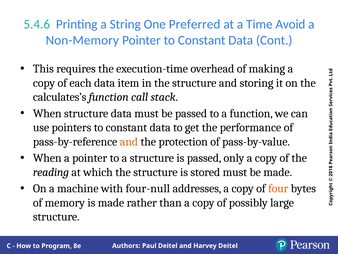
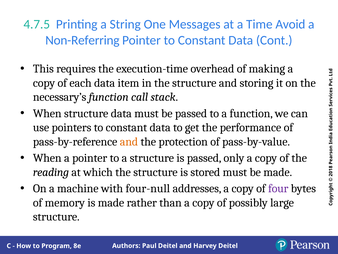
5.4.6: 5.4.6 -> 4.7.5
Preferred: Preferred -> Messages
Non-Memory: Non-Memory -> Non-Referring
calculates’s: calculates’s -> necessary’s
four colour: orange -> purple
